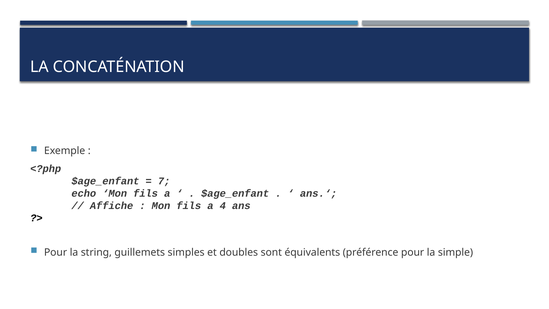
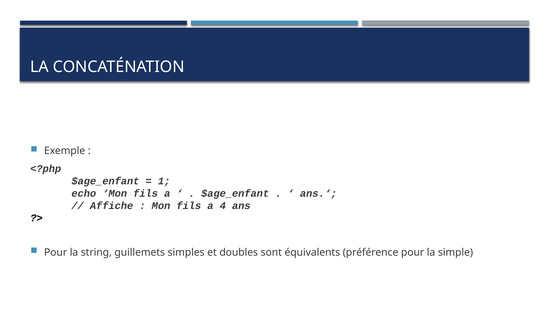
7: 7 -> 1
